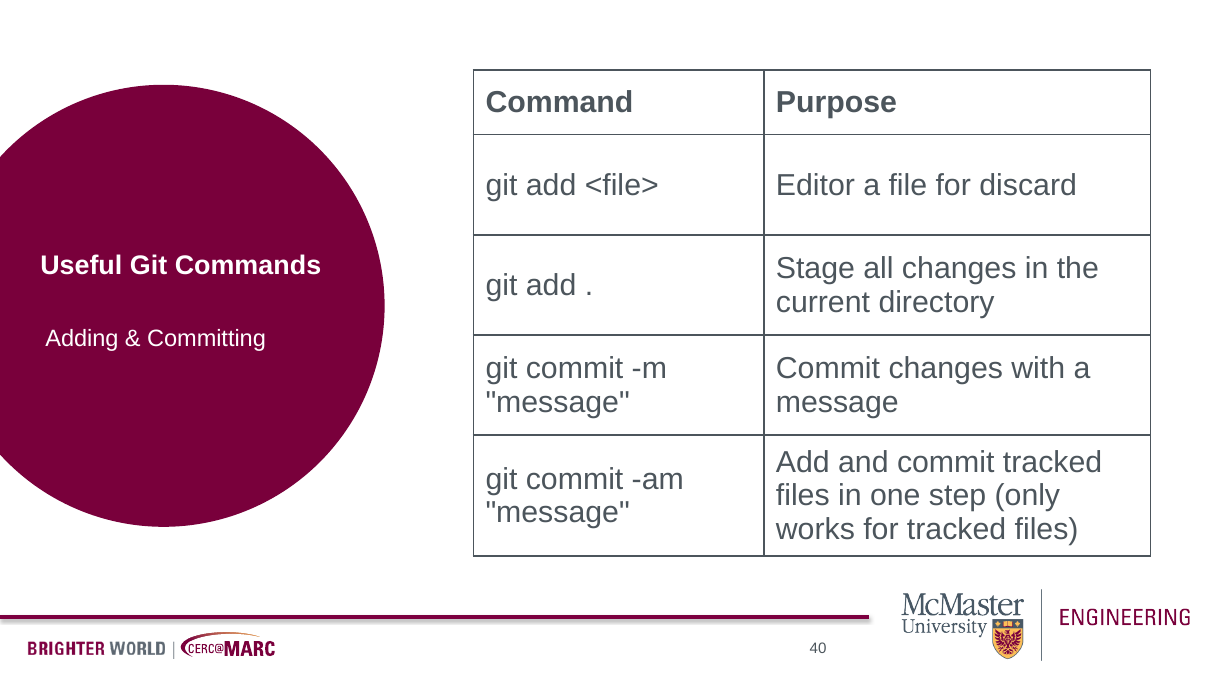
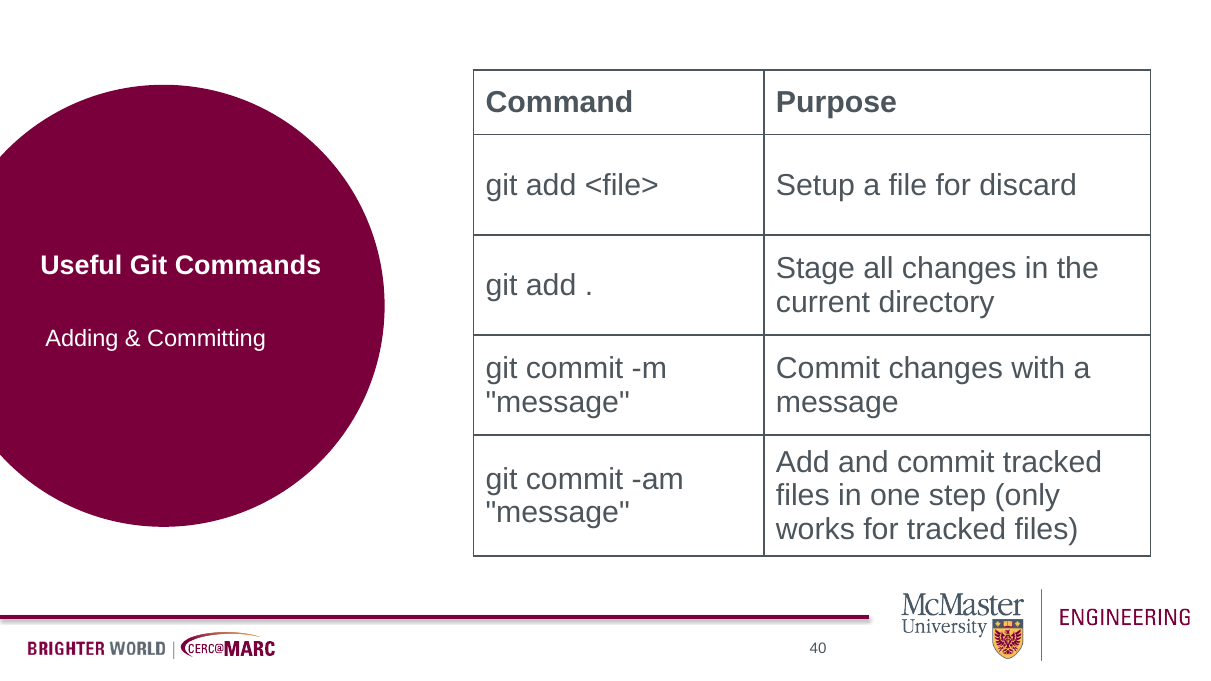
Editor: Editor -> Setup
